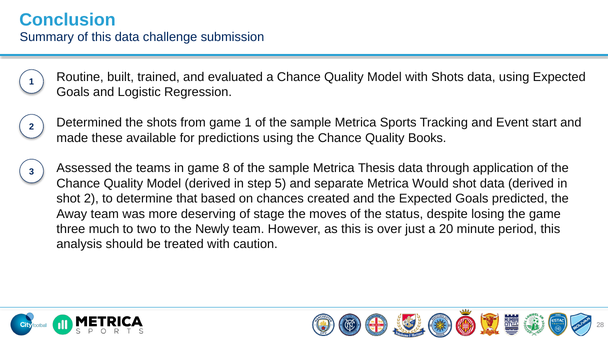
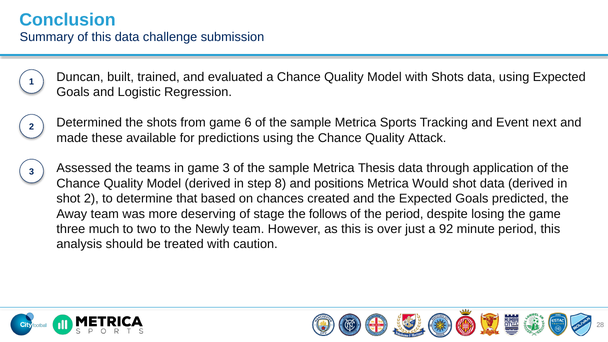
Routine: Routine -> Duncan
game 1: 1 -> 6
start: start -> next
Books: Books -> Attack
game 8: 8 -> 3
5: 5 -> 8
separate: separate -> positions
moves: moves -> follows
the status: status -> period
20: 20 -> 92
